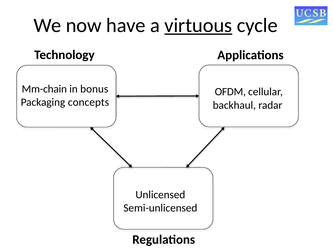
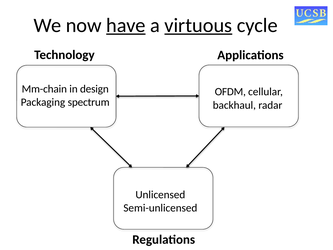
have underline: none -> present
bonus: bonus -> design
concepts: concepts -> spectrum
